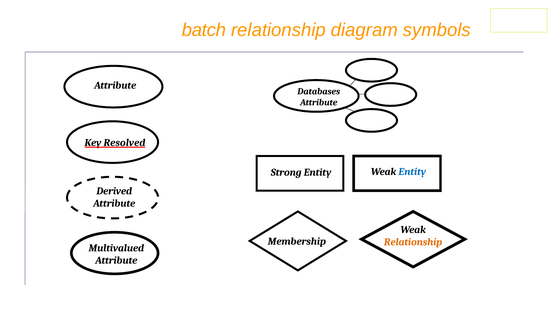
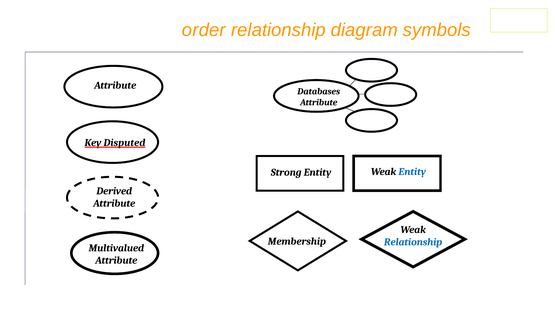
batch: batch -> order
Resolved: Resolved -> Disputed
Relationship at (413, 242) colour: orange -> blue
